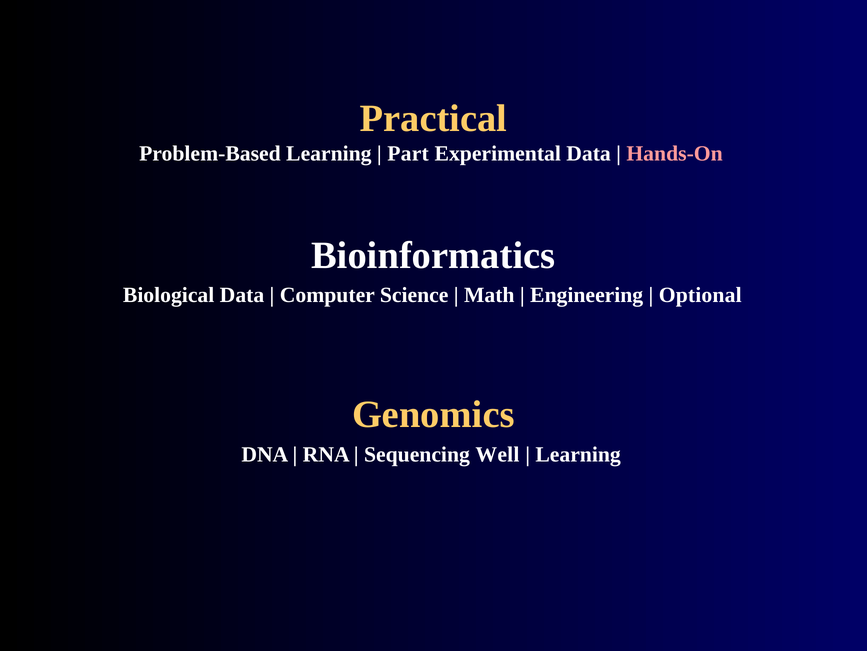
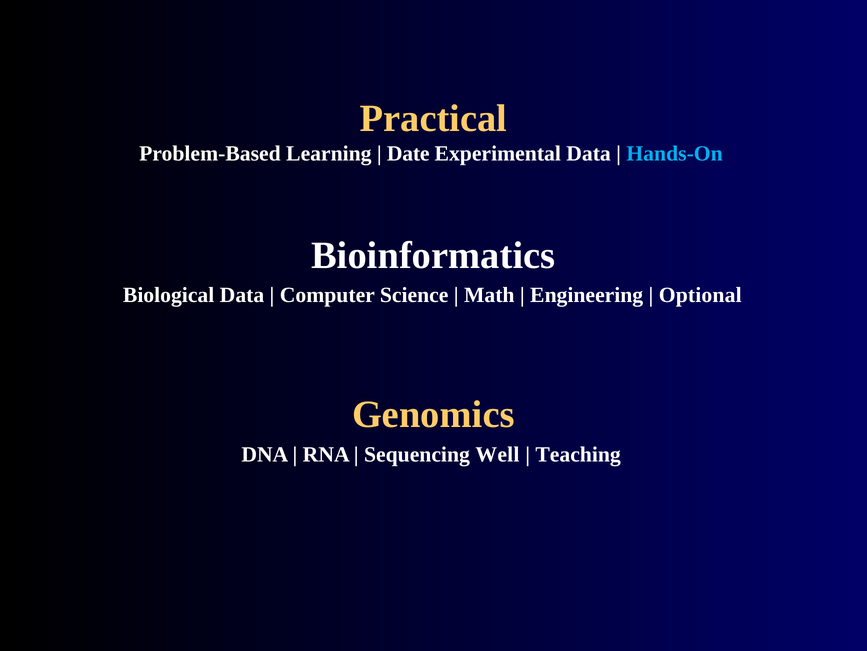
Part: Part -> Date
Hands-On colour: pink -> light blue
Learning at (578, 454): Learning -> Teaching
